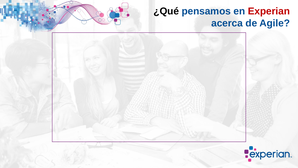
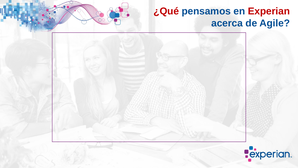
¿Qué colour: black -> red
